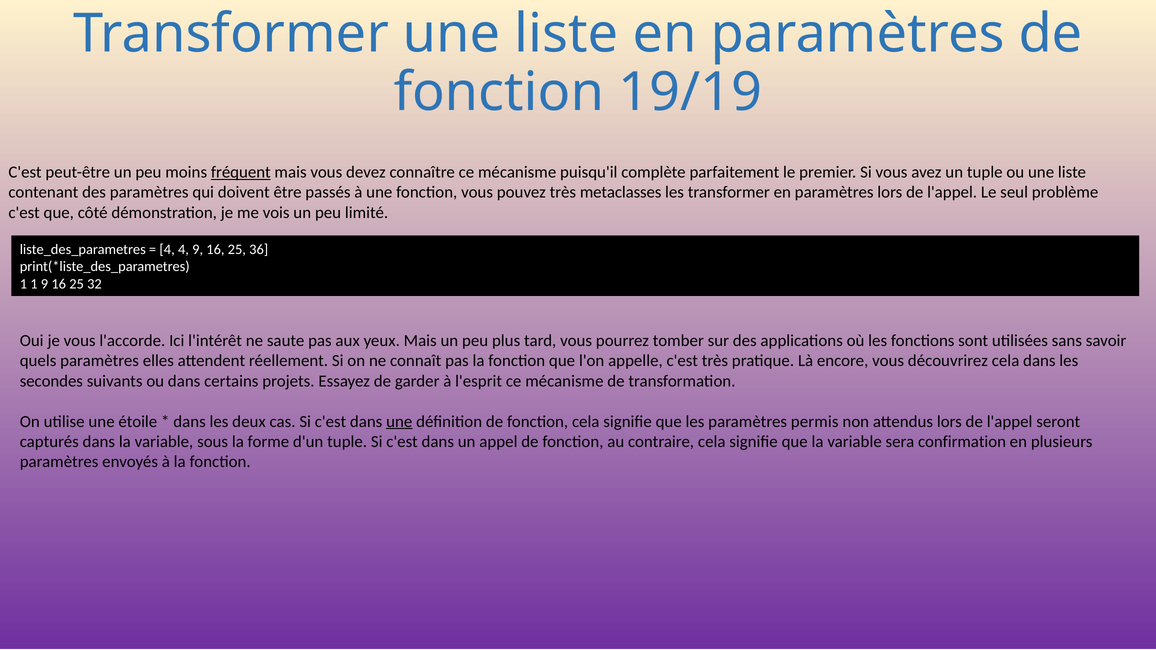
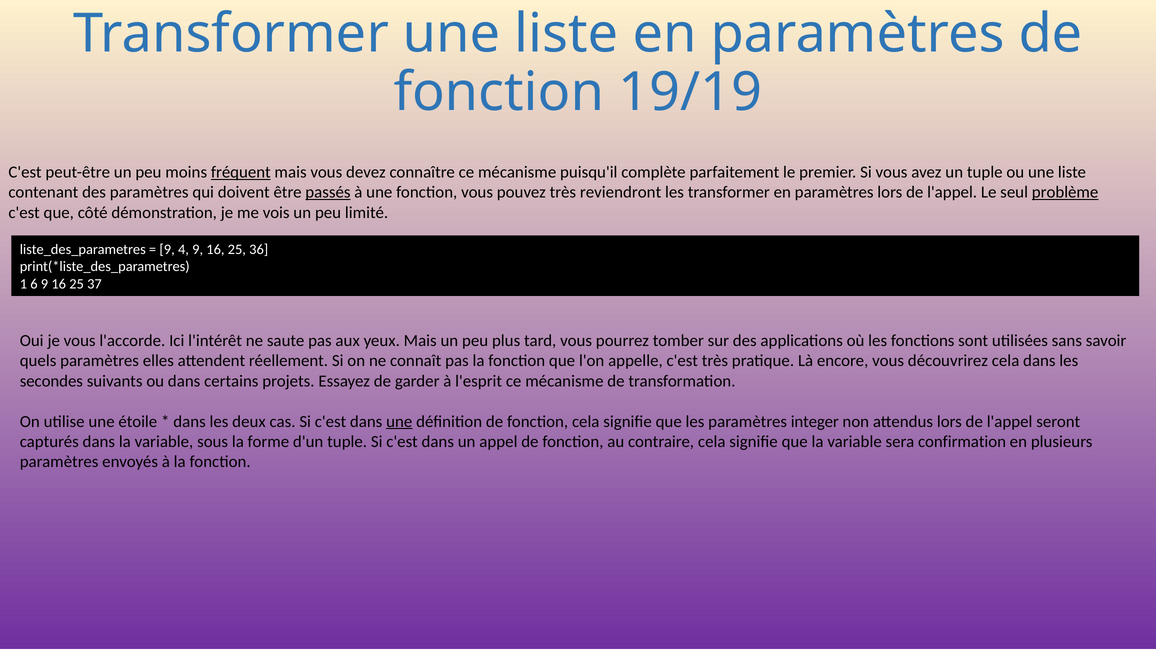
passés underline: none -> present
metaclasses: metaclasses -> reviendront
problème underline: none -> present
4 at (167, 249): 4 -> 9
1 1: 1 -> 6
32: 32 -> 37
permis: permis -> integer
